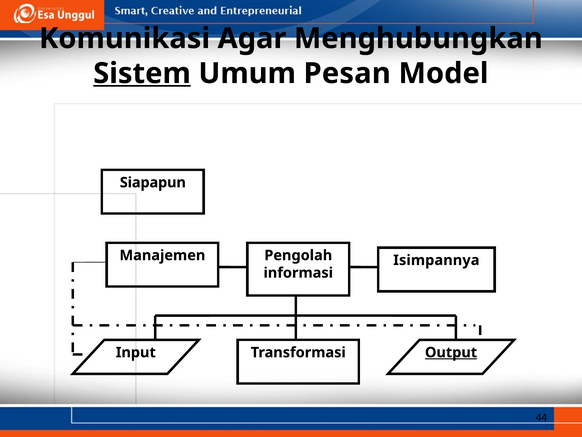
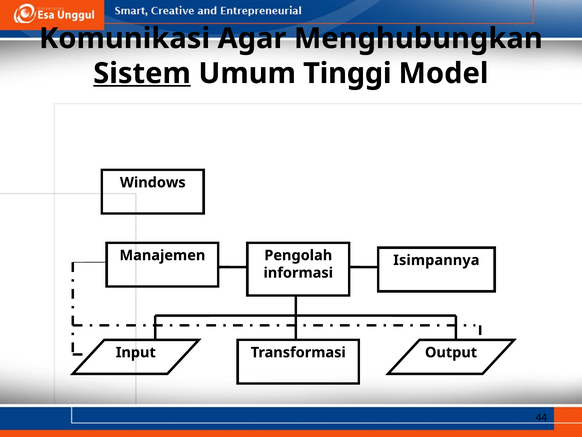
Pesan: Pesan -> Tinggi
Siapapun: Siapapun -> Windows
Output underline: present -> none
